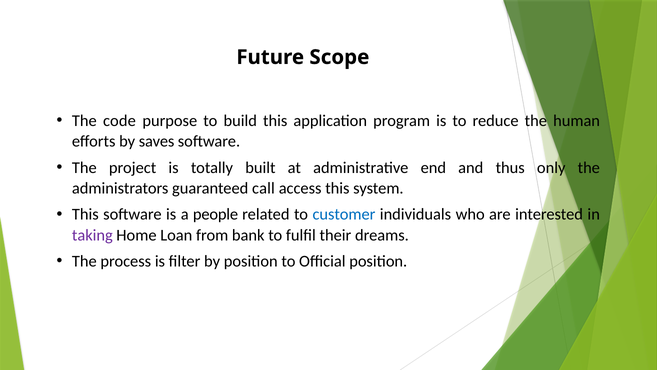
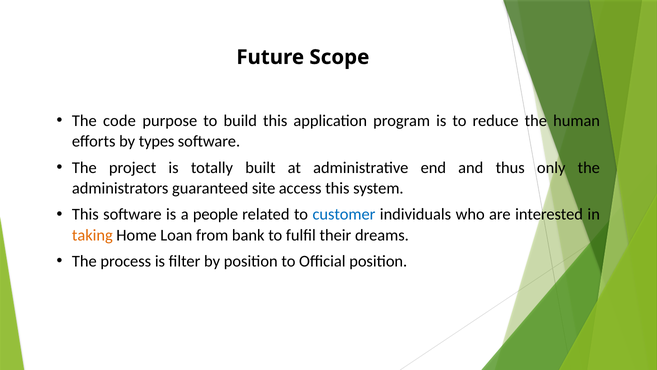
saves: saves -> types
call: call -> site
taking colour: purple -> orange
